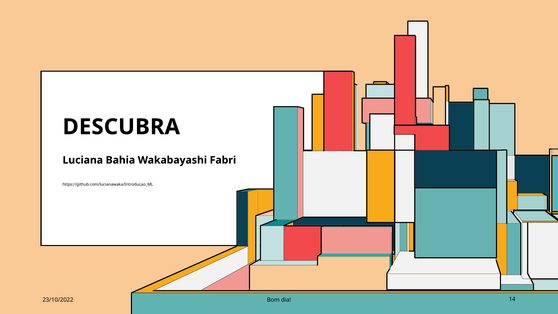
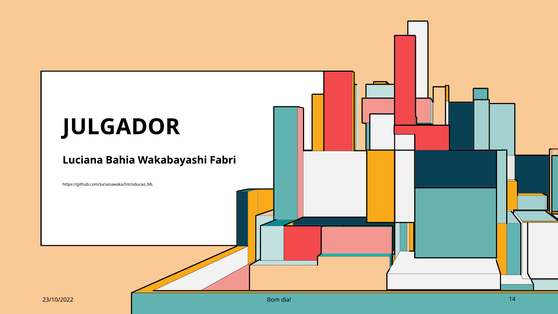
DESCUBRA: DESCUBRA -> JULGADOR
